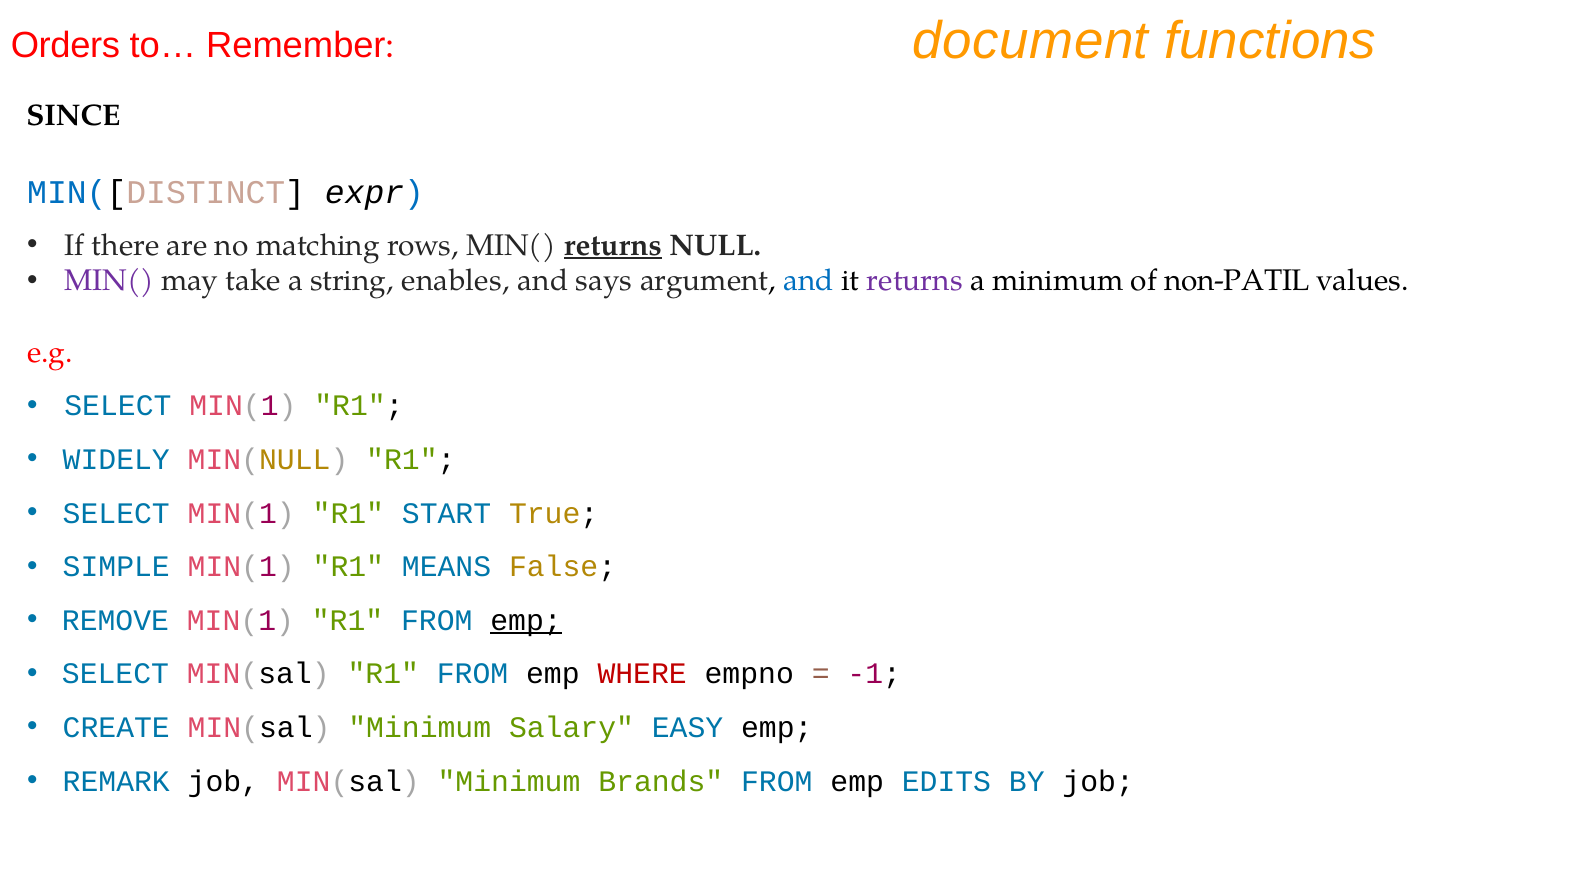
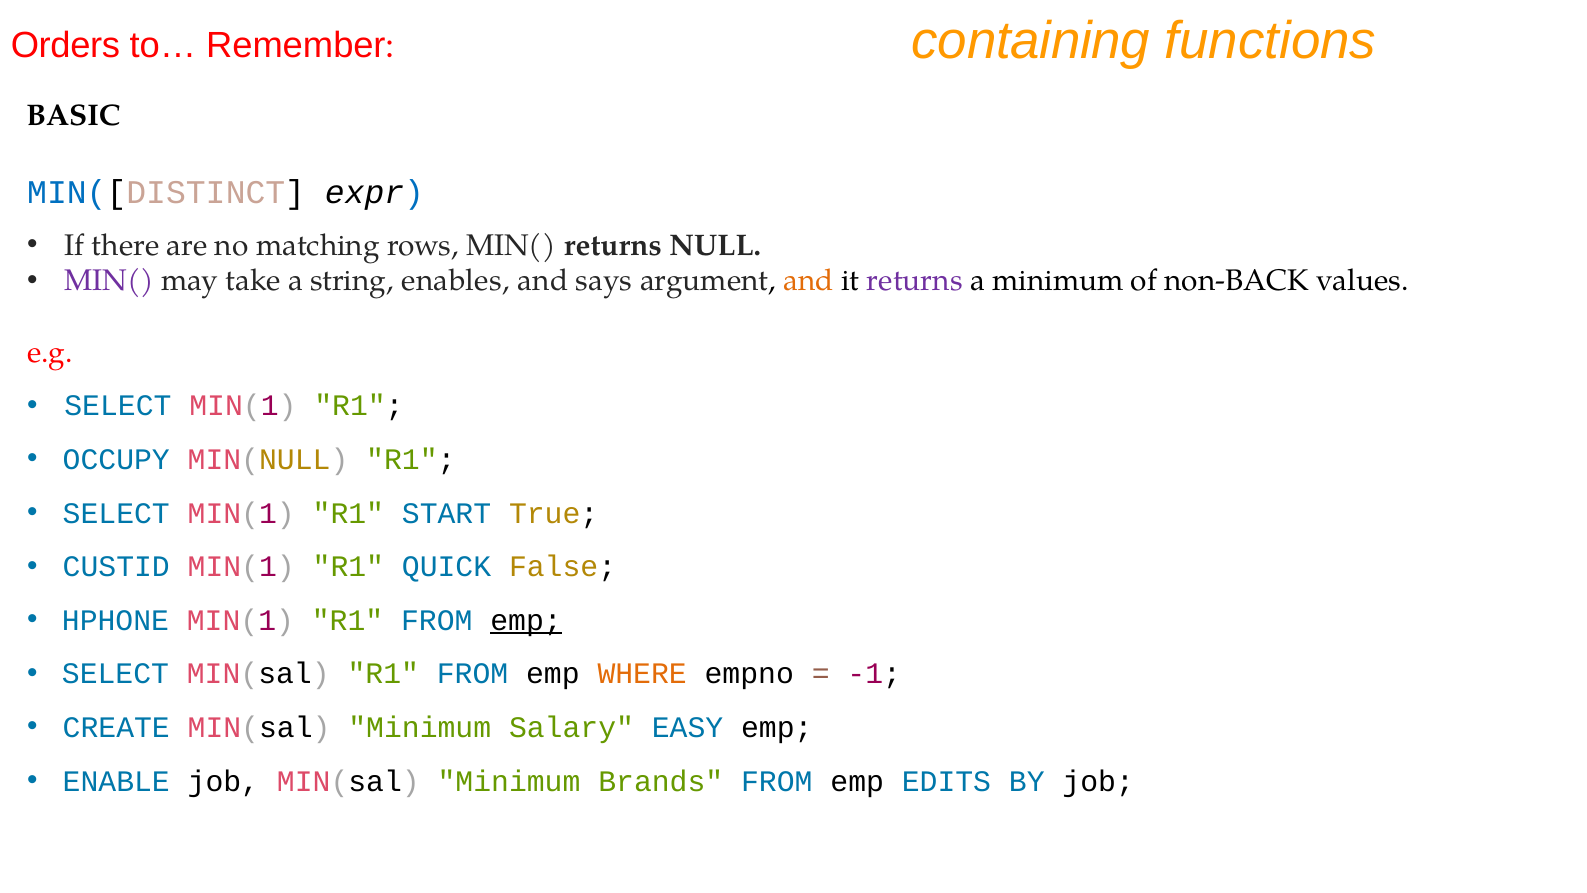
document: document -> containing
SINCE: SINCE -> BASIC
returns at (613, 245) underline: present -> none
and at (809, 281) colour: blue -> orange
non-PATIL: non-PATIL -> non-BACK
WIDELY: WIDELY -> OCCUPY
SIMPLE: SIMPLE -> CUSTID
MEANS: MEANS -> QUICK
REMOVE: REMOVE -> HPHONE
WHERE colour: red -> orange
REMARK: REMARK -> ENABLE
